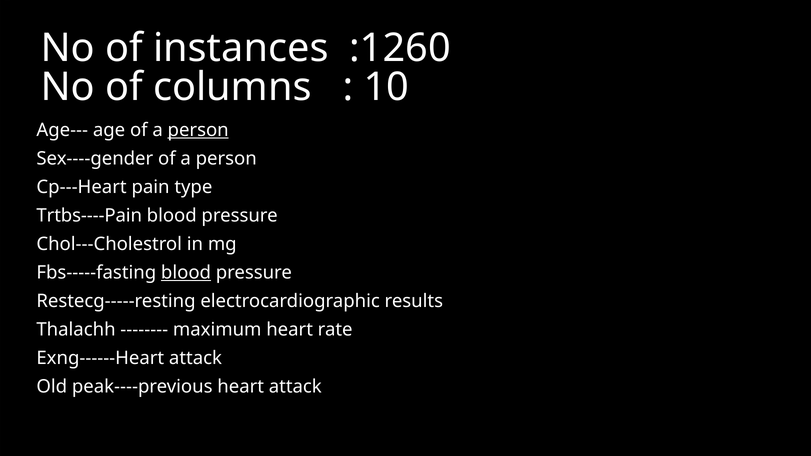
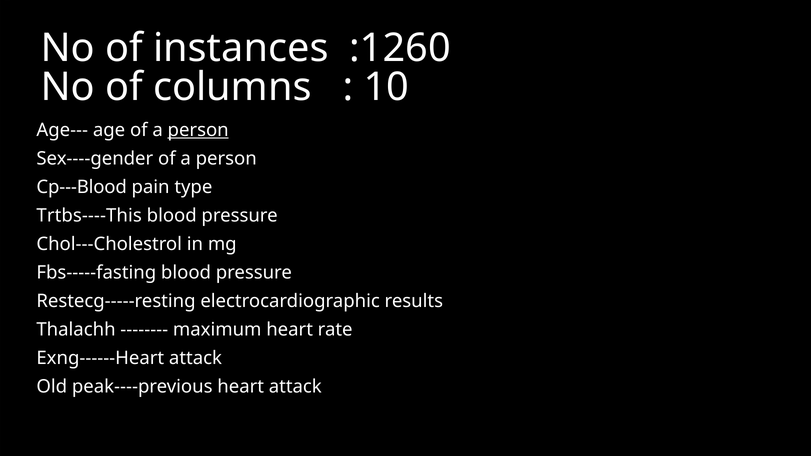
Cp---Heart: Cp---Heart -> Cp---Blood
Trtbs----Pain: Trtbs----Pain -> Trtbs----This
blood at (186, 273) underline: present -> none
